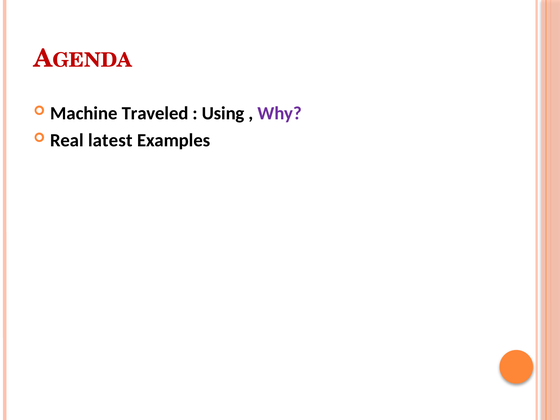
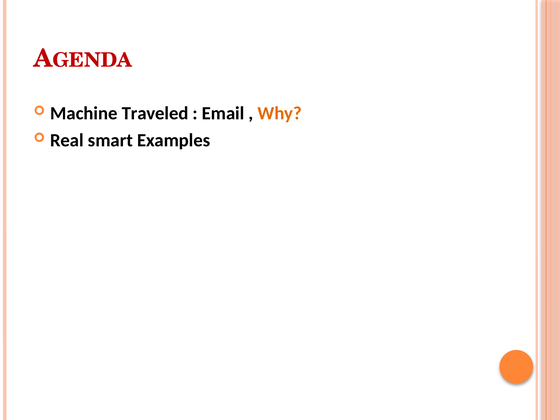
Using: Using -> Email
Why colour: purple -> orange
latest: latest -> smart
